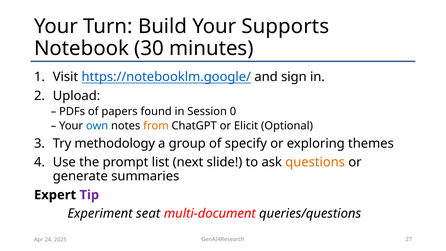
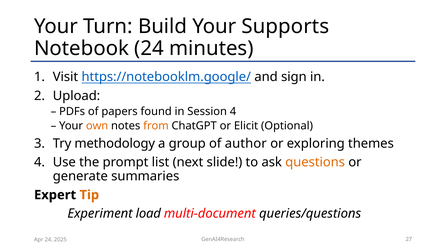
Notebook 30: 30 -> 24
Session 0: 0 -> 4
own colour: blue -> orange
specify: specify -> author
Tip colour: purple -> orange
seat: seat -> load
